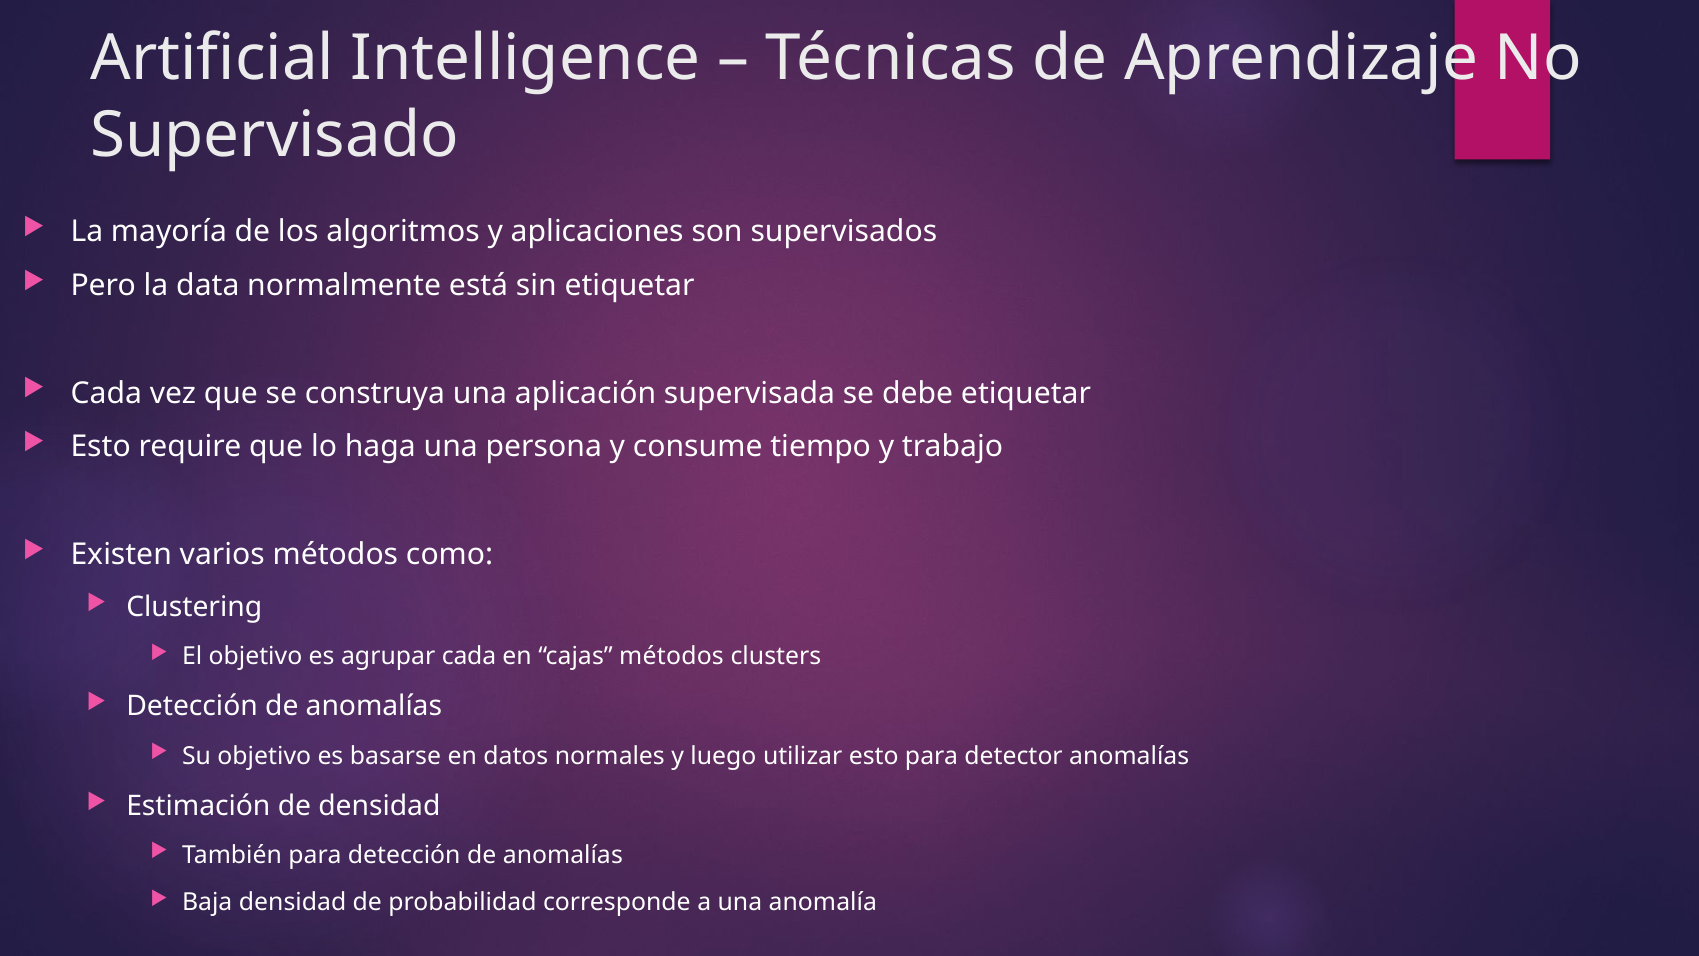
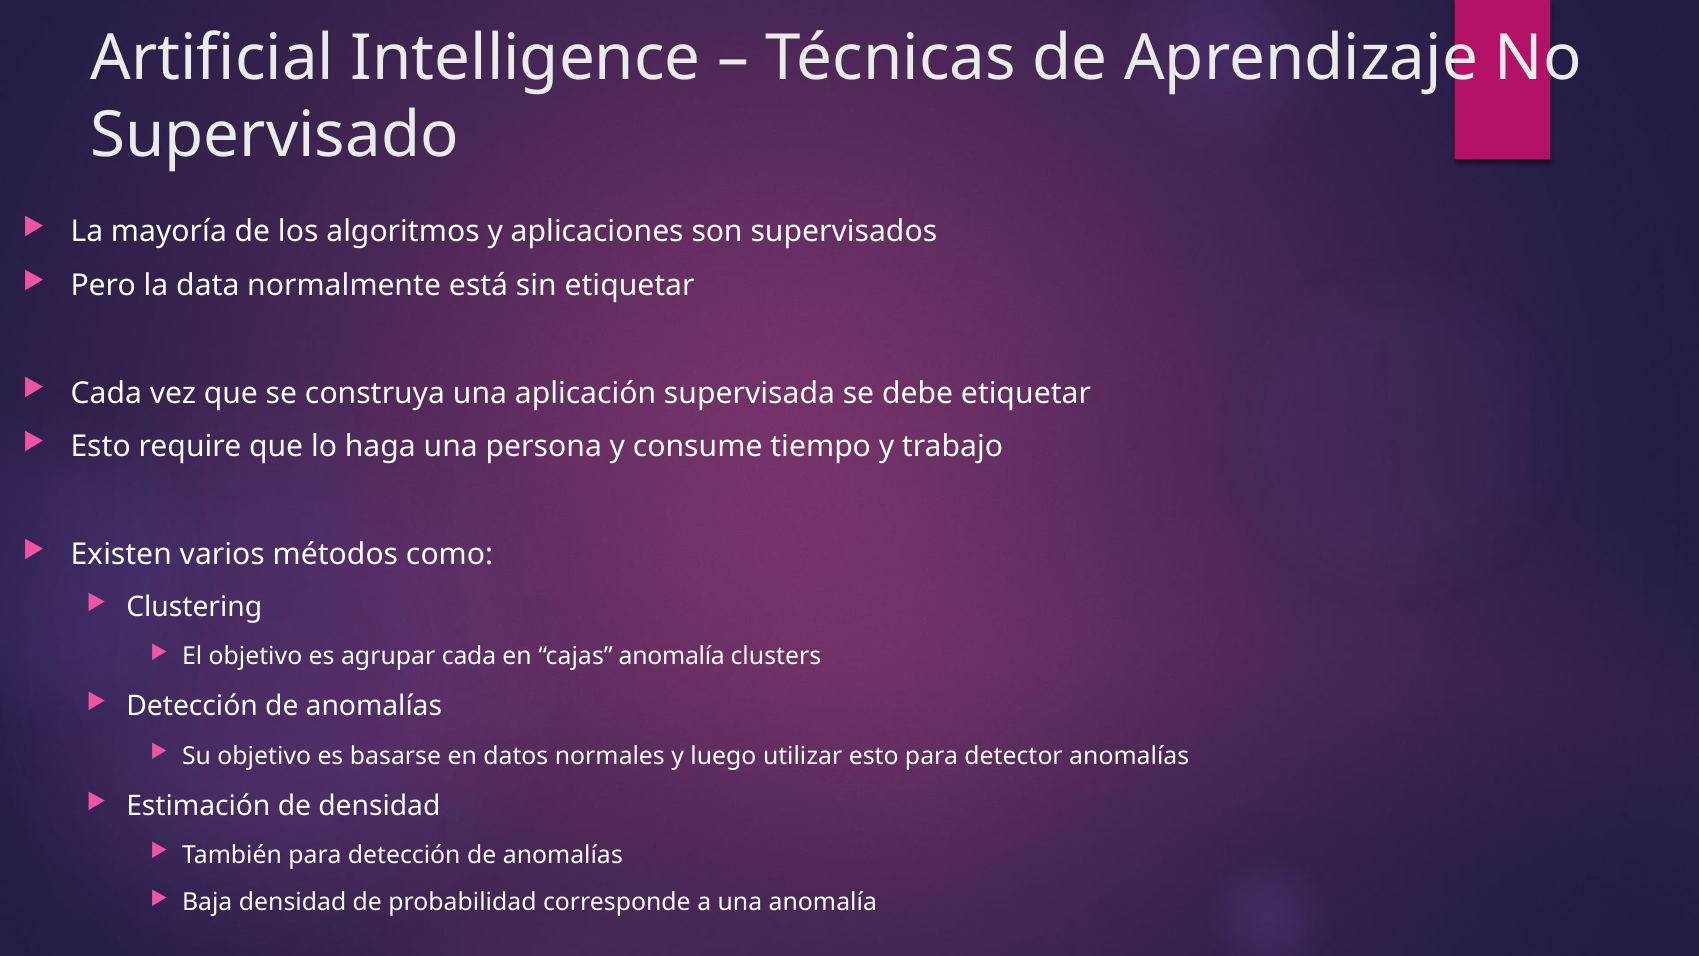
cajas métodos: métodos -> anomalía
